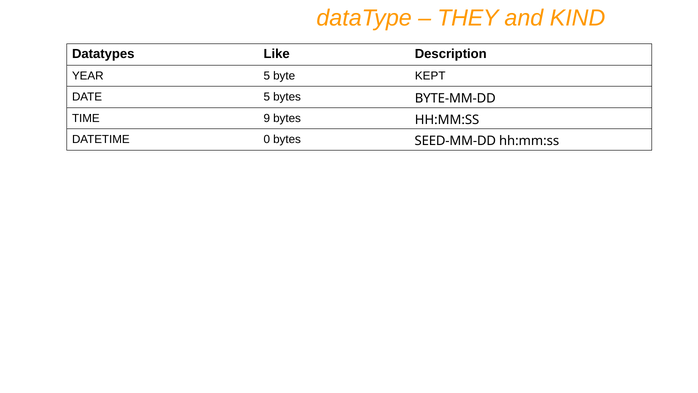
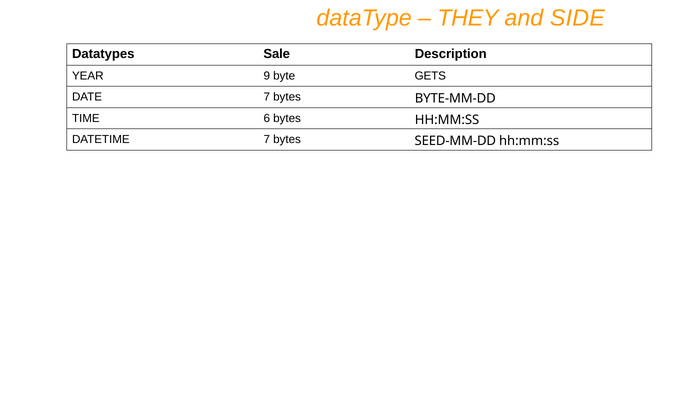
KIND: KIND -> SIDE
Like: Like -> Sale
YEAR 5: 5 -> 9
KEPT: KEPT -> GETS
DATE 5: 5 -> 7
9: 9 -> 6
DATETIME 0: 0 -> 7
